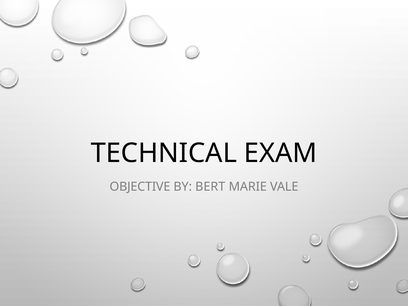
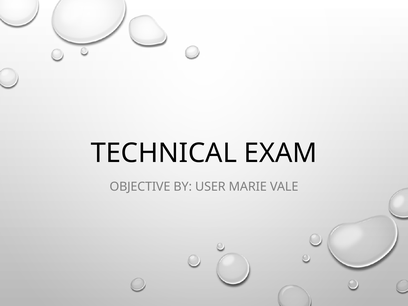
BERT: BERT -> USER
